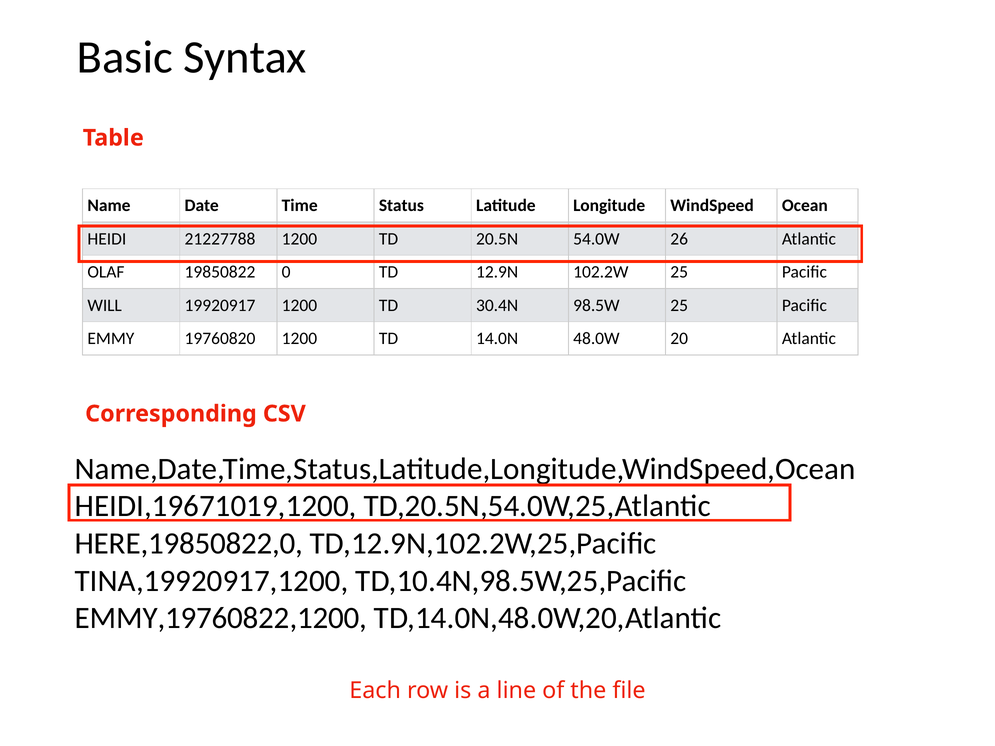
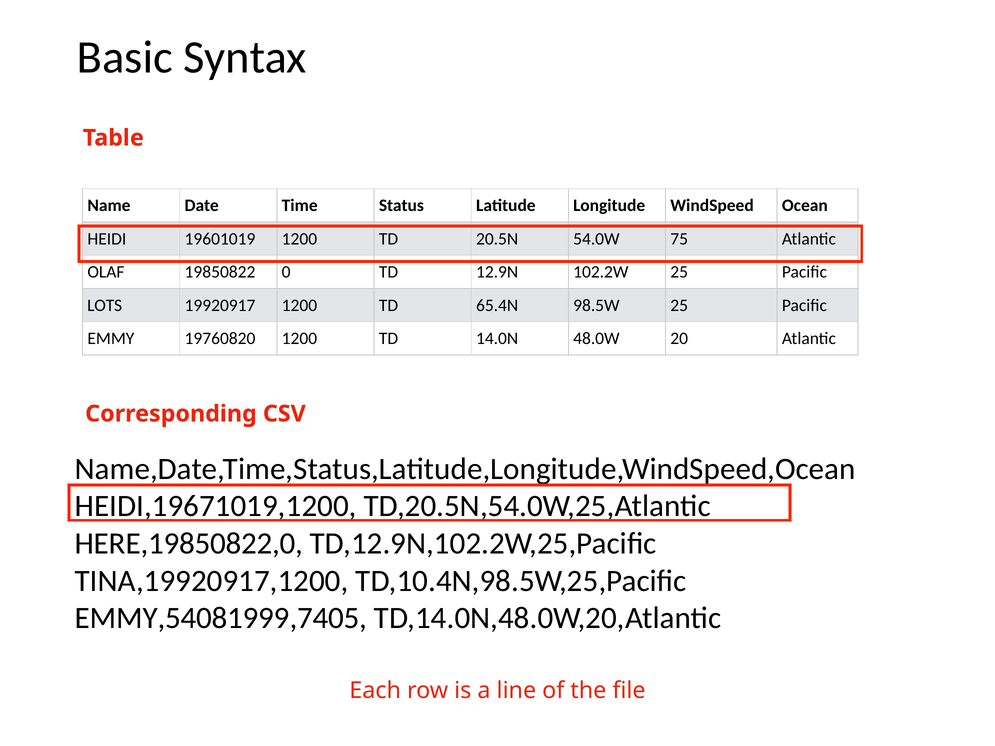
21227788: 21227788 -> 19601019
26: 26 -> 75
WILL: WILL -> LOTS
30.4N: 30.4N -> 65.4N
EMMY,19760822,1200: EMMY,19760822,1200 -> EMMY,54081999,7405
